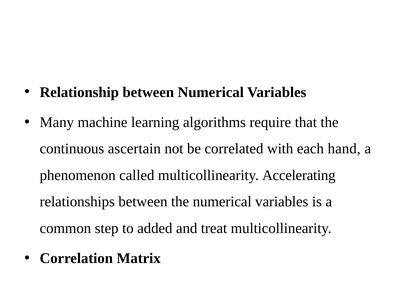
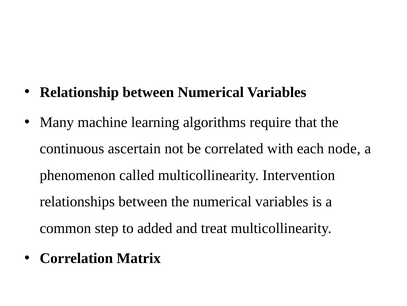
hand: hand -> node
Accelerating: Accelerating -> Intervention
